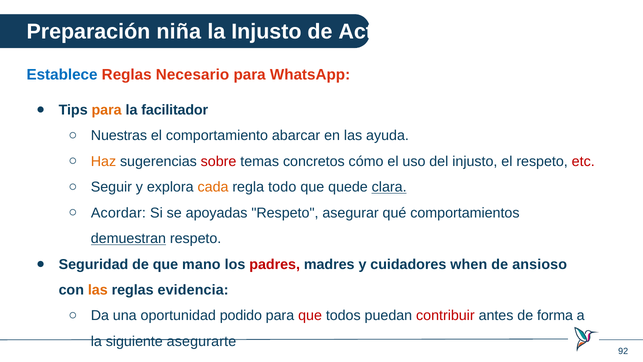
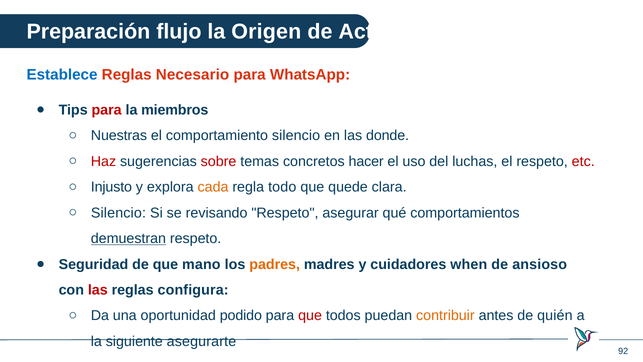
niña: niña -> flujo
la Injusto: Injusto -> Origen
para at (107, 110) colour: orange -> red
facilitador: facilitador -> miembros
comportamiento abarcar: abarcar -> silencio
ayuda: ayuda -> donde
Haz colour: orange -> red
cómo: cómo -> hacer
del injusto: injusto -> luchas
Seguir: Seguir -> Injusto
clara underline: present -> none
Acordar at (118, 213): Acordar -> Silencio
apoyadas: apoyadas -> revisando
padres colour: red -> orange
las at (98, 290) colour: orange -> red
evidencia: evidencia -> configura
contribuir colour: red -> orange
forma: forma -> quién
